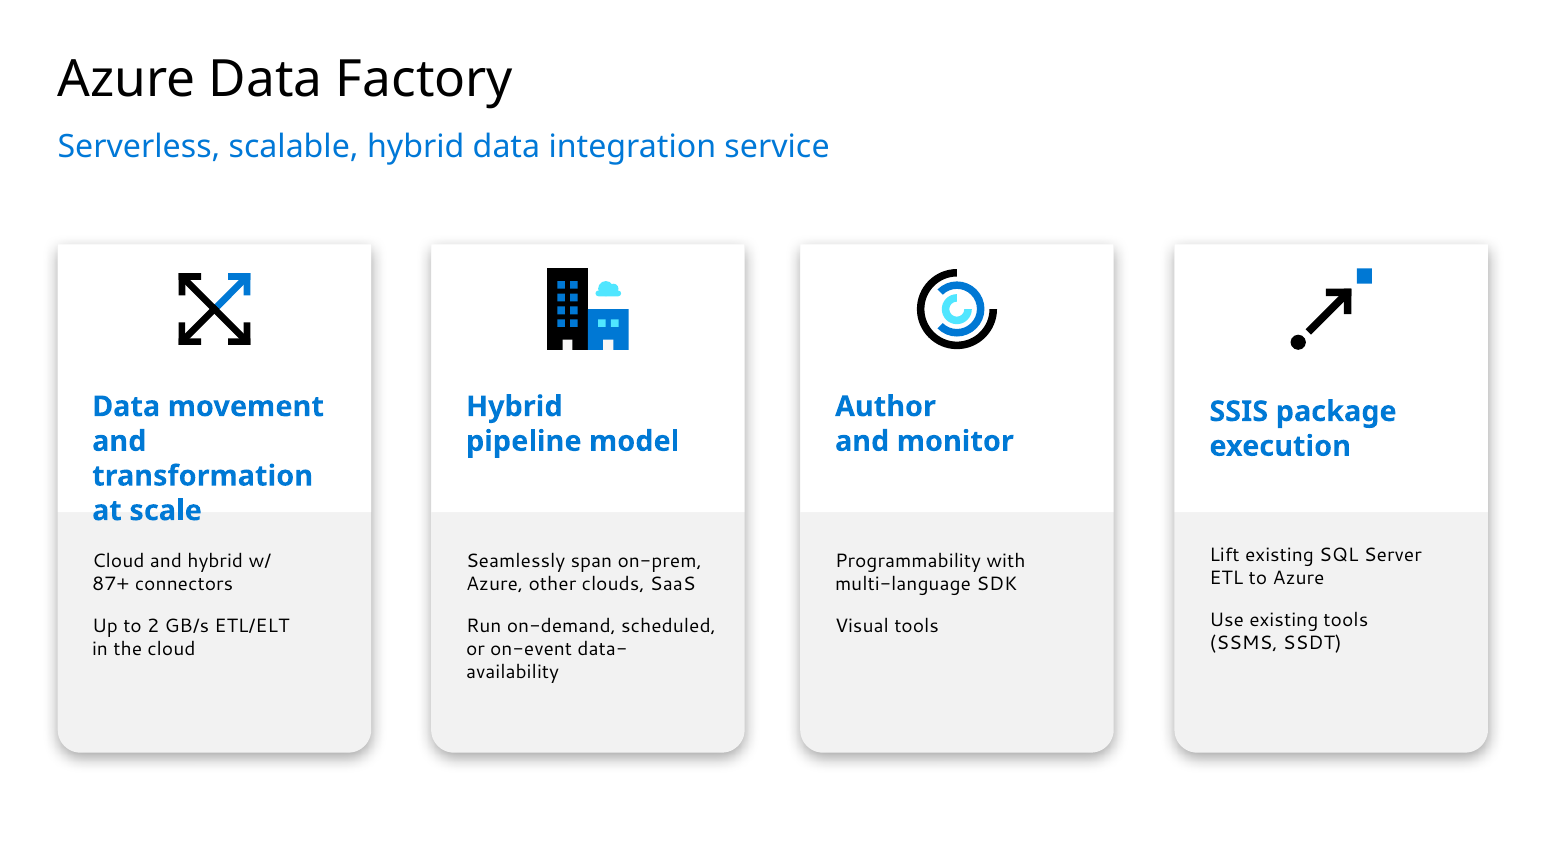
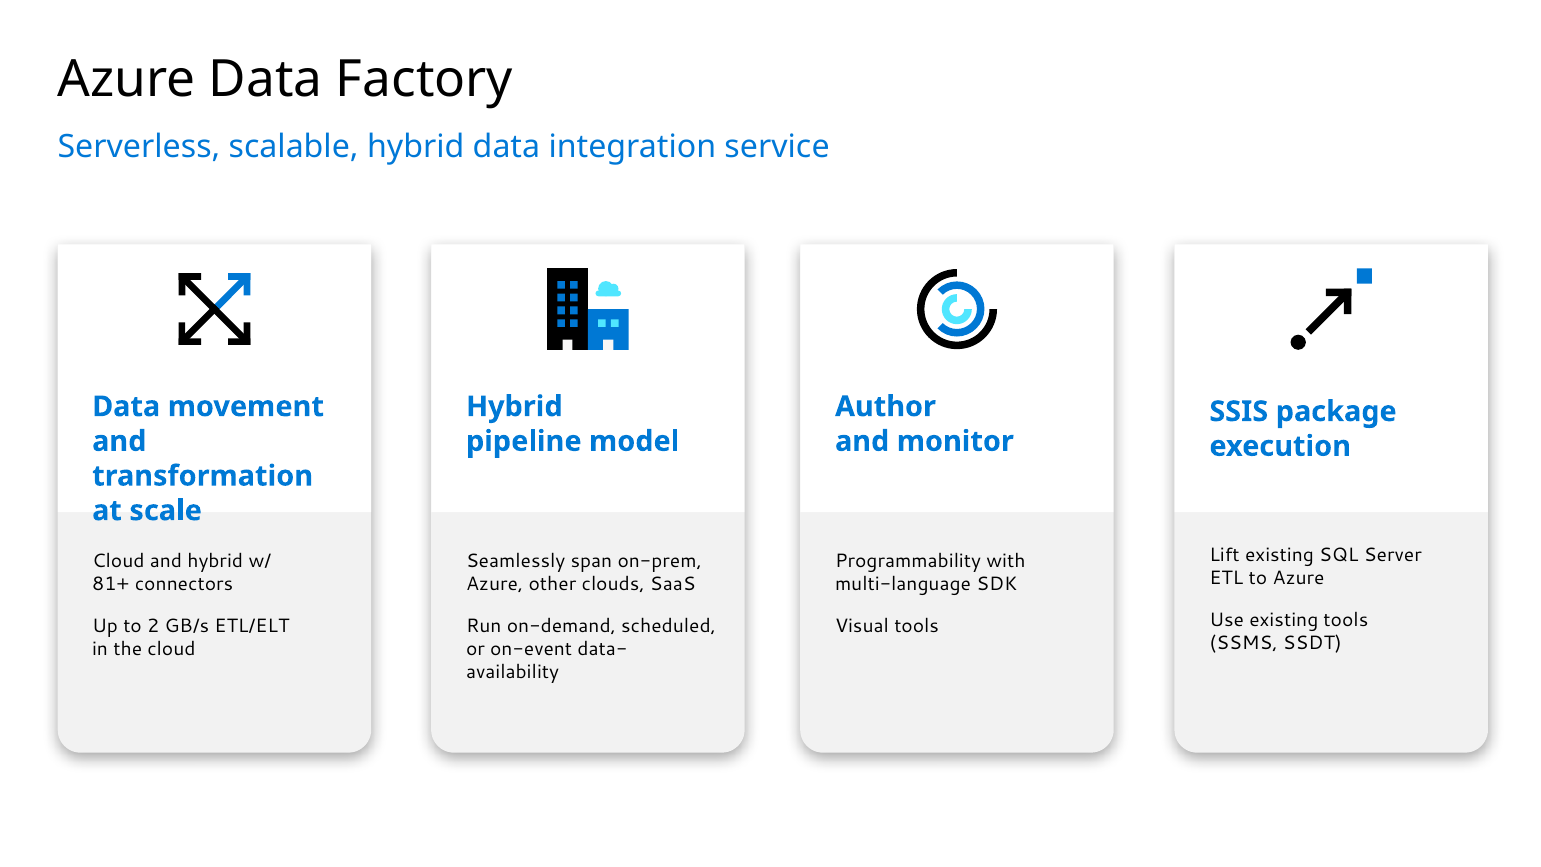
87+: 87+ -> 81+
